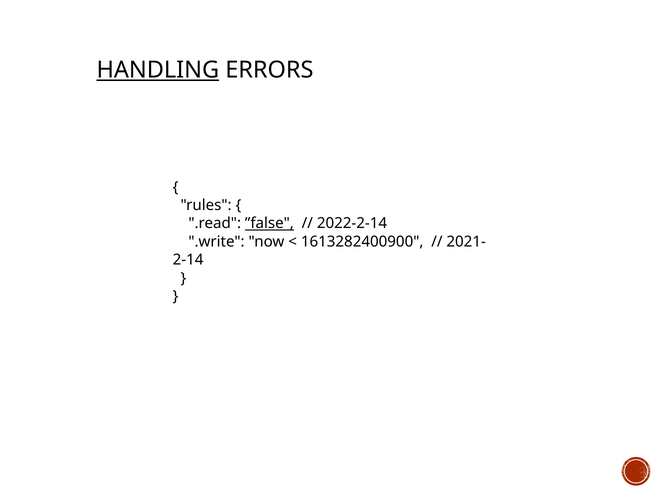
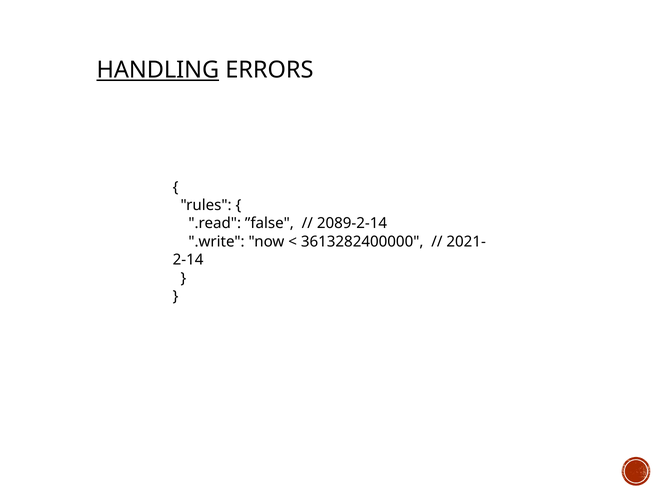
”false underline: present -> none
2022-2-14: 2022-2-14 -> 2089-2-14
1613282400900: 1613282400900 -> 3613282400000
